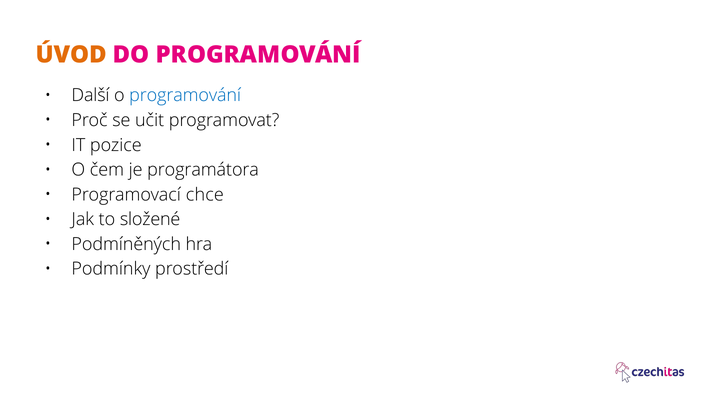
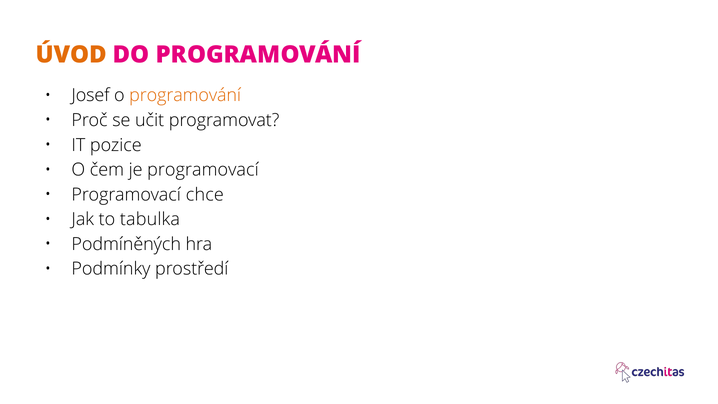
Další: Další -> Josef
programování at (185, 96) colour: blue -> orange
je programátora: programátora -> programovací
složené: složené -> tabulka
